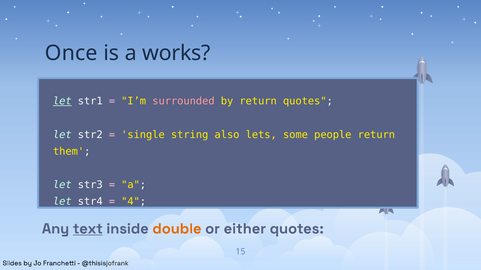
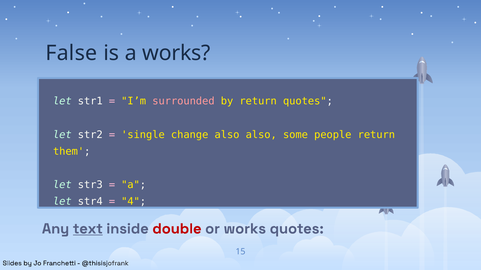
Once: Once -> False
let at (62, 101) underline: present -> none
string: string -> change
also lets: lets -> also
double colour: orange -> red
or either: either -> works
